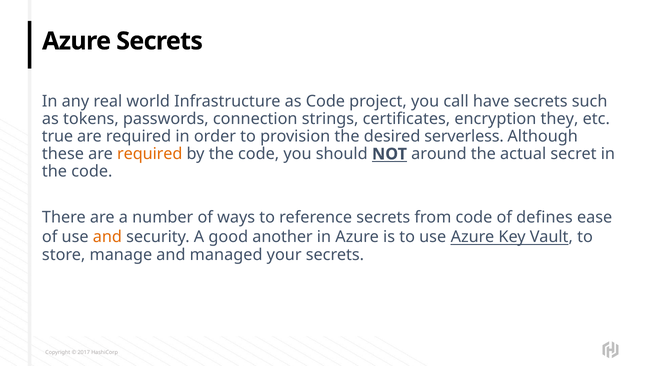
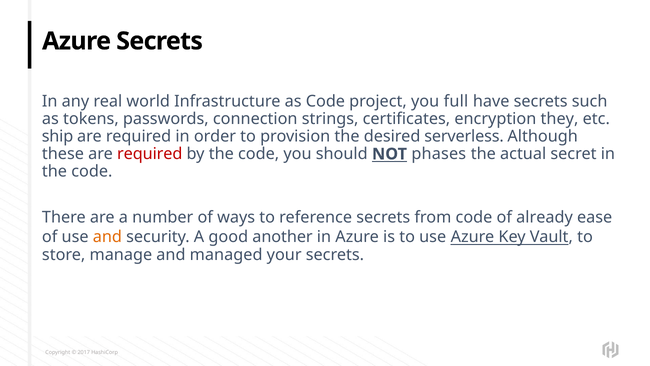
call: call -> full
true: true -> ship
required at (150, 154) colour: orange -> red
around: around -> phases
defines: defines -> already
